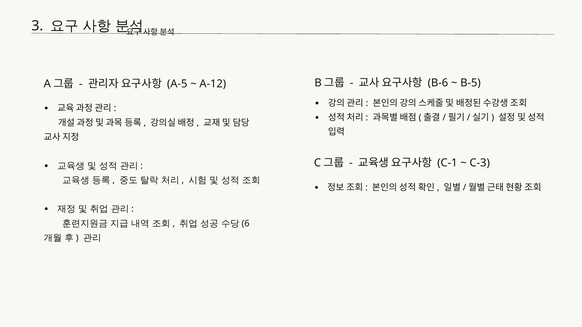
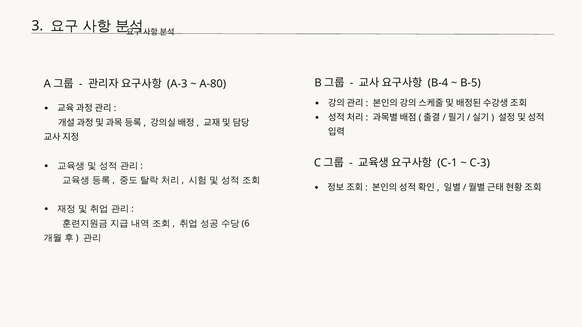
B-6: B-6 -> B-4
A-5: A-5 -> A-3
A-12: A-12 -> A-80
